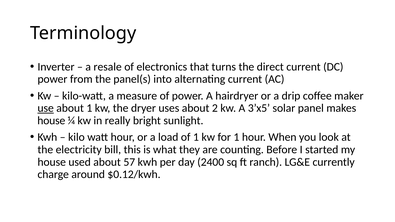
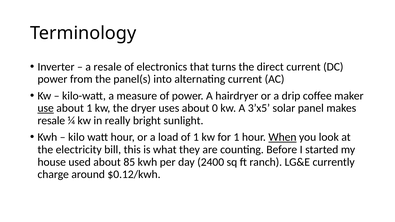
2: 2 -> 0
house at (51, 121): house -> resale
When underline: none -> present
57: 57 -> 85
